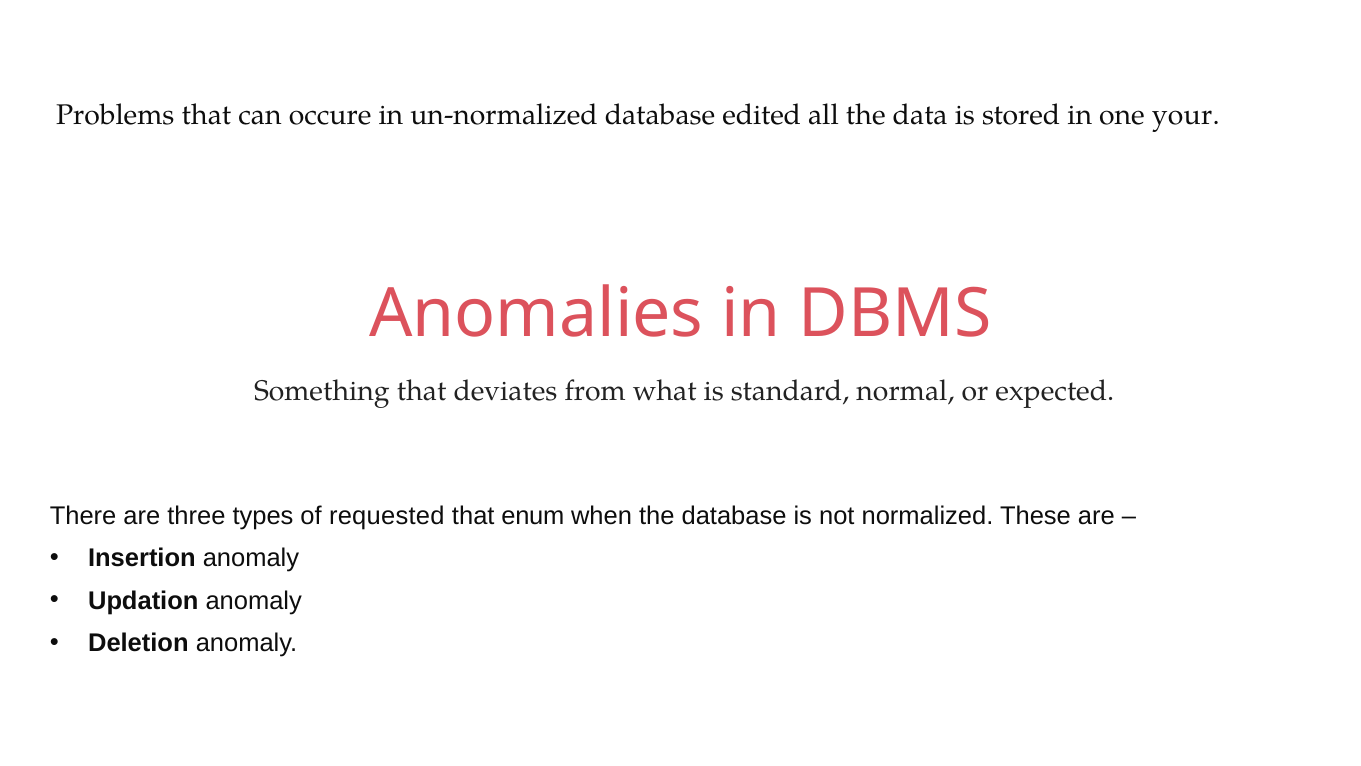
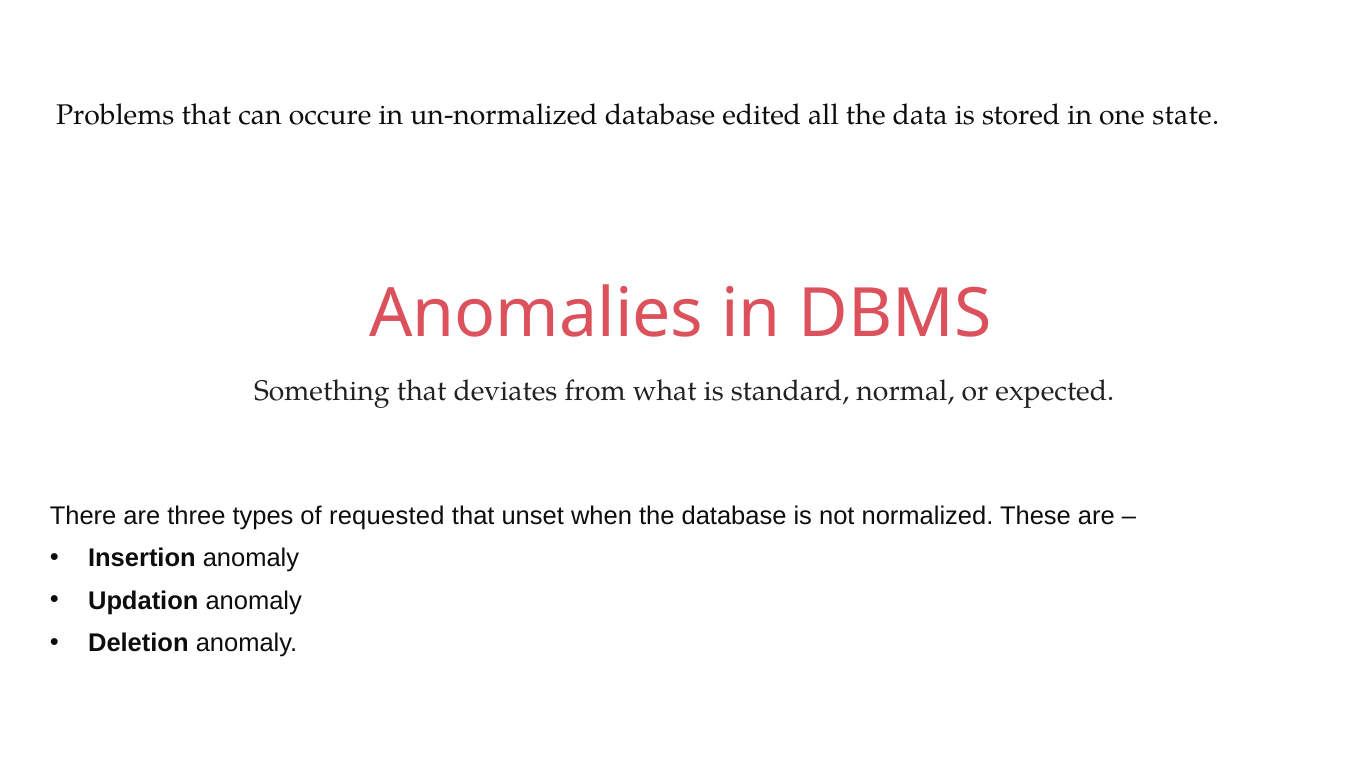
your: your -> state
enum: enum -> unset
